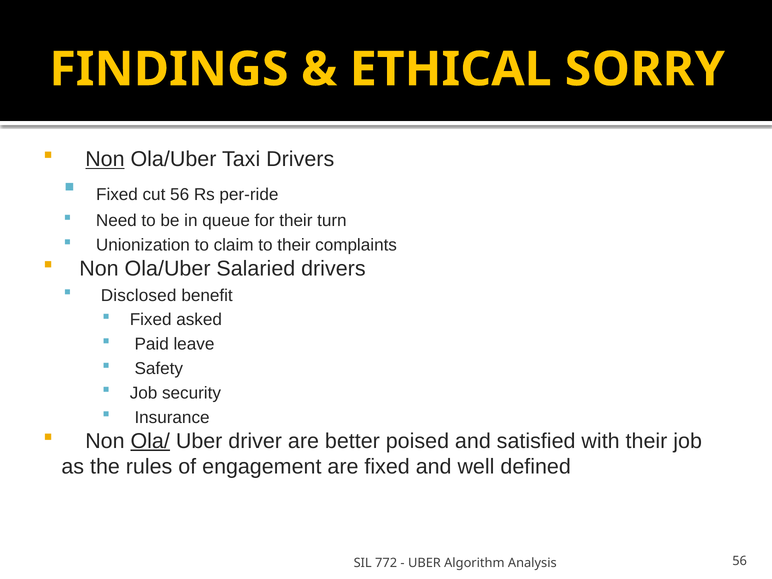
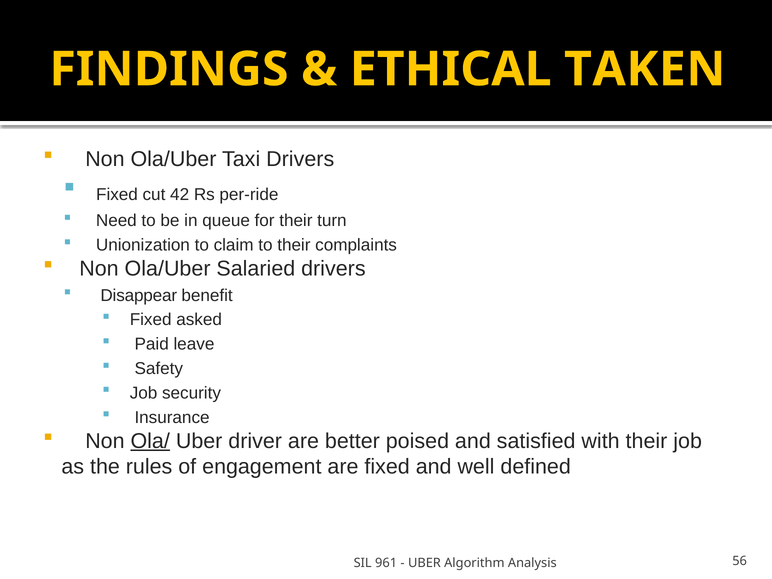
SORRY: SORRY -> TAKEN
Non at (105, 159) underline: present -> none
cut 56: 56 -> 42
Disclosed: Disclosed -> Disappear
772: 772 -> 961
